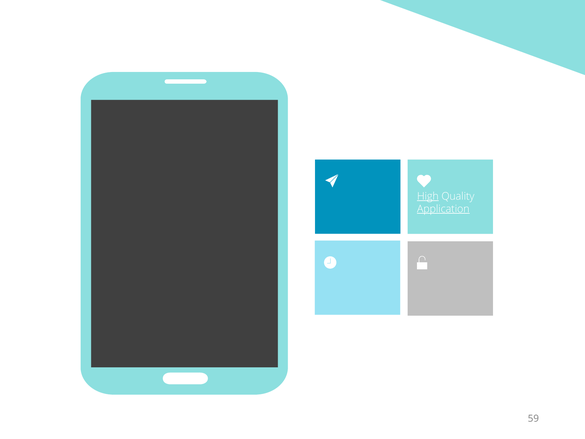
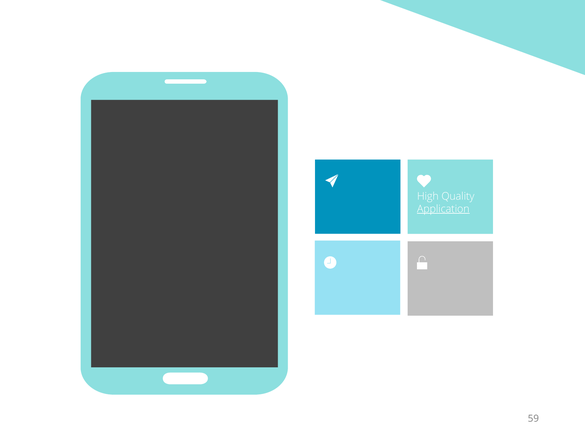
High underline: present -> none
